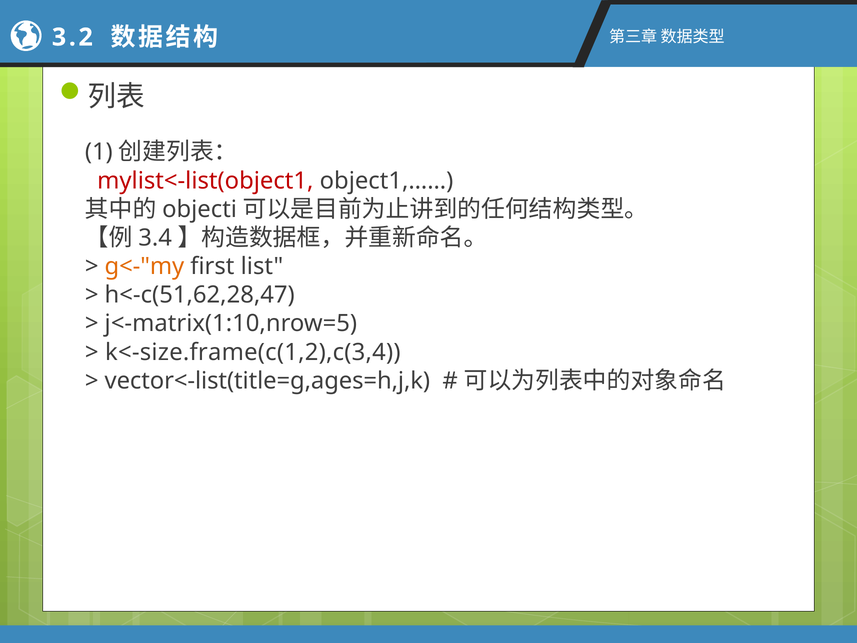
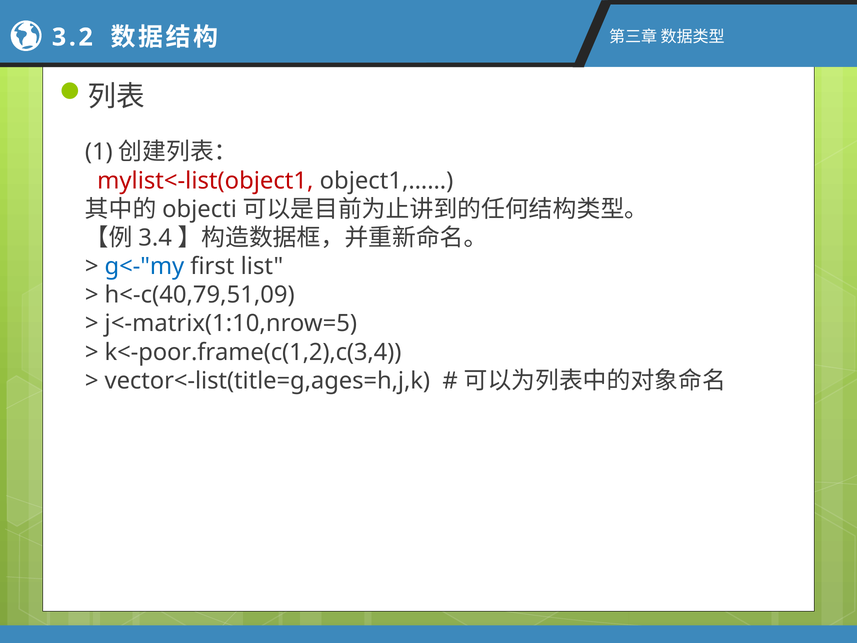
g<-"my colour: orange -> blue
h<-c(51,62,28,47: h<-c(51,62,28,47 -> h<-c(40,79,51,09
k<-size.frame(c(1,2),c(3,4: k<-size.frame(c(1,2),c(3,4 -> k<-poor.frame(c(1,2),c(3,4
